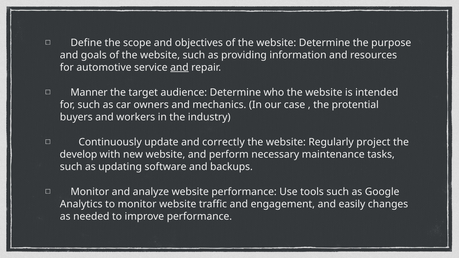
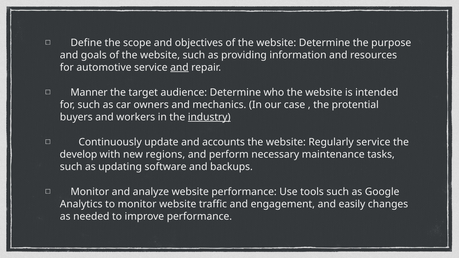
industry underline: none -> present
correctly: correctly -> accounts
Regularly project: project -> service
new website: website -> regions
